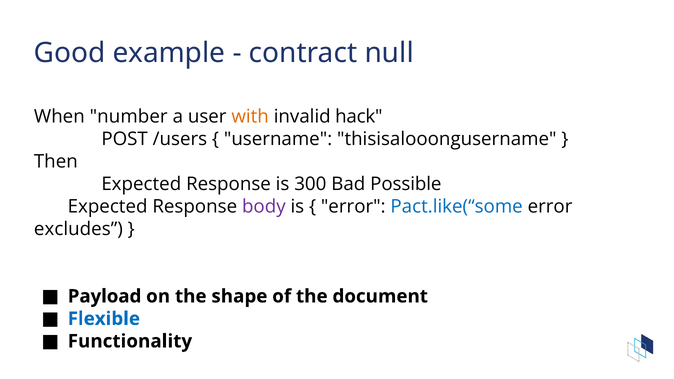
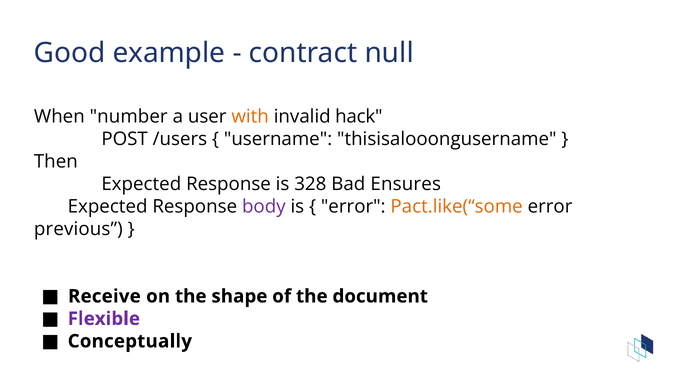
300: 300 -> 328
Possible: Possible -> Ensures
Pact.like(“some colour: blue -> orange
excludes: excludes -> previous
Payload: Payload -> Receive
Flexible colour: blue -> purple
Functionality: Functionality -> Conceptually
